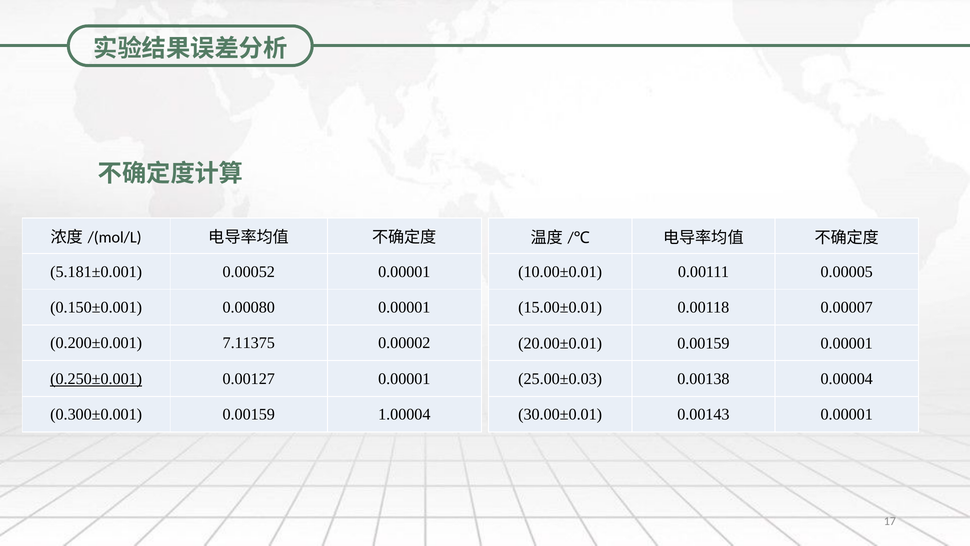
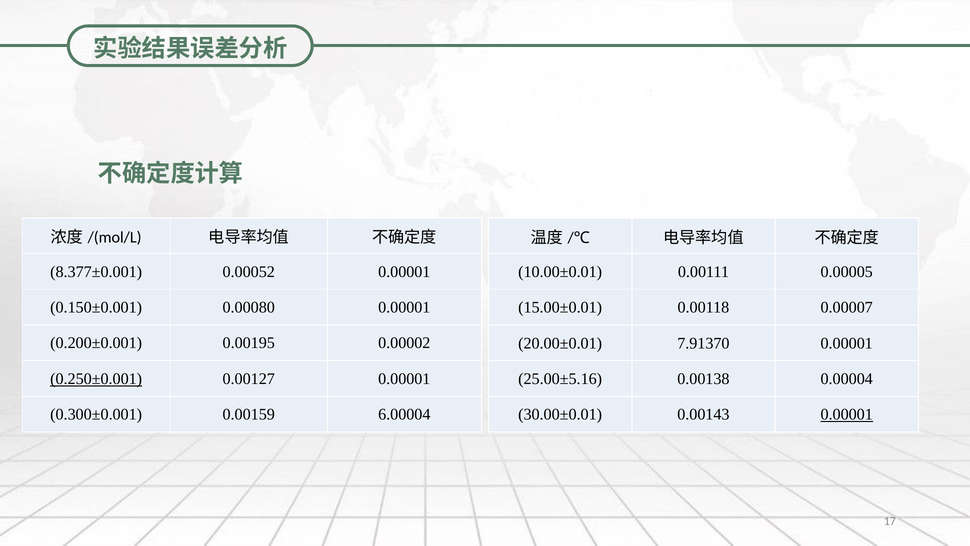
5.181±0.001: 5.181±0.001 -> 8.377±0.001
7.11375: 7.11375 -> 0.00195
20.00±0.01 0.00159: 0.00159 -> 7.91370
25.00±0.03: 25.00±0.03 -> 25.00±5.16
1.00004: 1.00004 -> 6.00004
0.00001 at (847, 414) underline: none -> present
